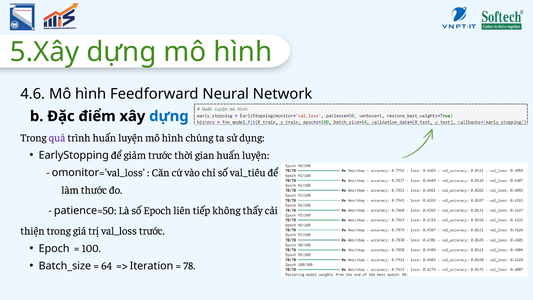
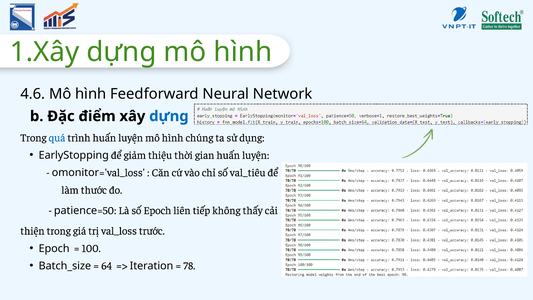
5.Xây: 5.Xây -> 1.Xây
quá colour: purple -> blue
giảm trước: trước -> thiệu
